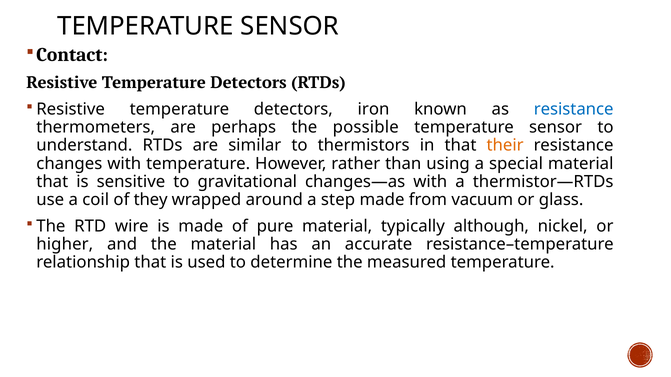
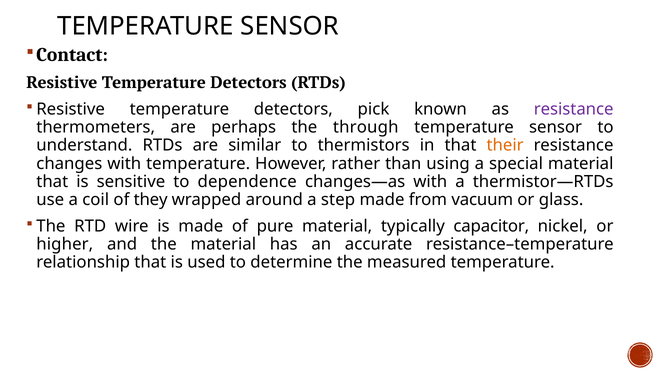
iron: iron -> pick
resistance at (574, 109) colour: blue -> purple
possible: possible -> through
gravitational: gravitational -> dependence
although: although -> capacitor
